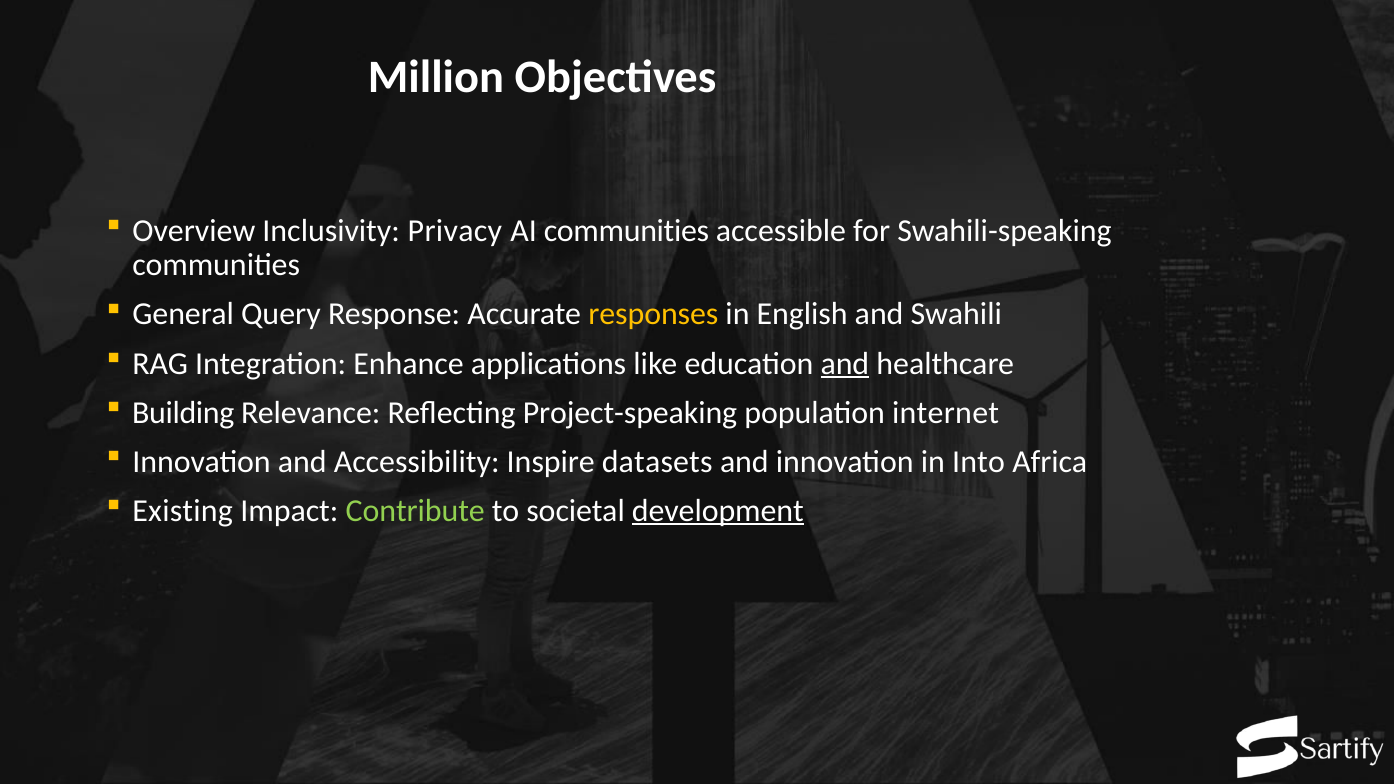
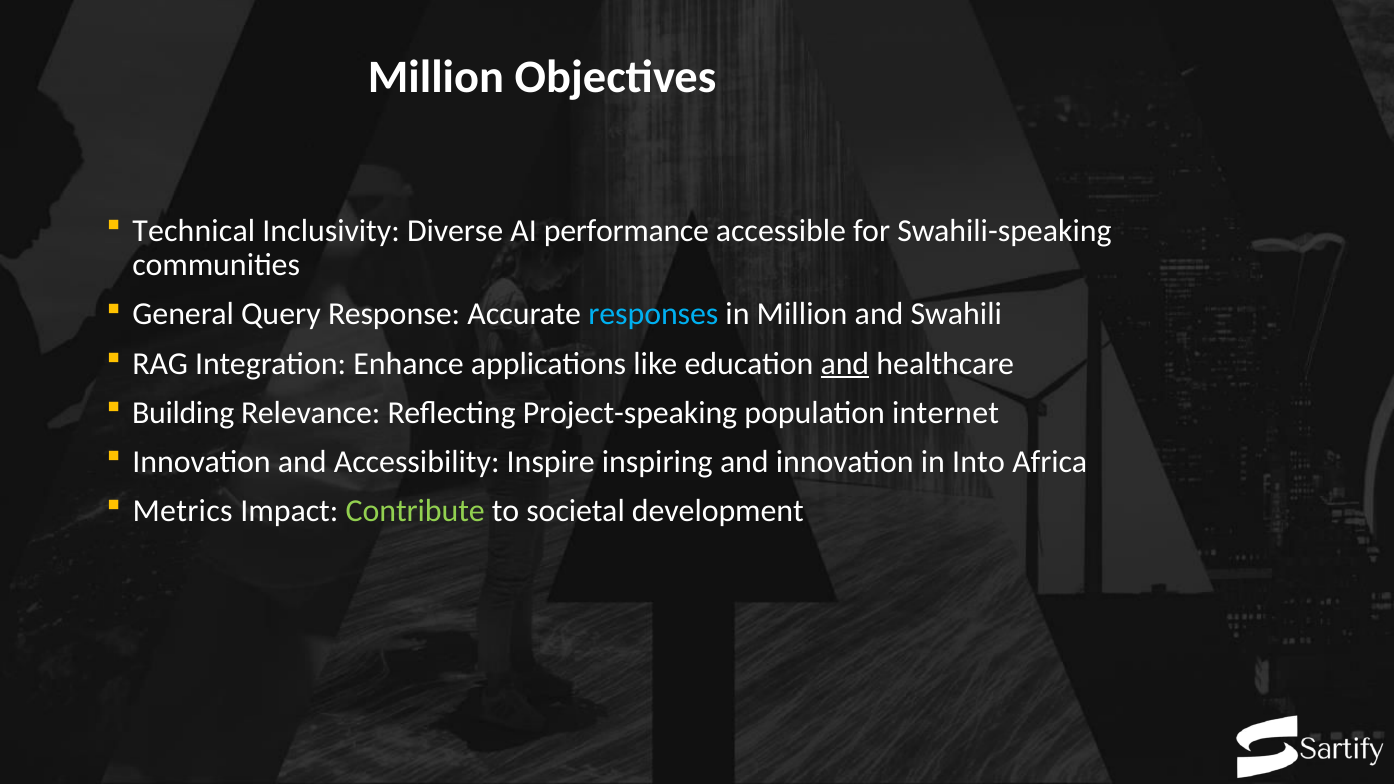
Overview: Overview -> Technical
Privacy: Privacy -> Diverse
AI communities: communities -> performance
responses colour: yellow -> light blue
in English: English -> Million
datasets: datasets -> inspiring
Existing: Existing -> Metrics
development underline: present -> none
